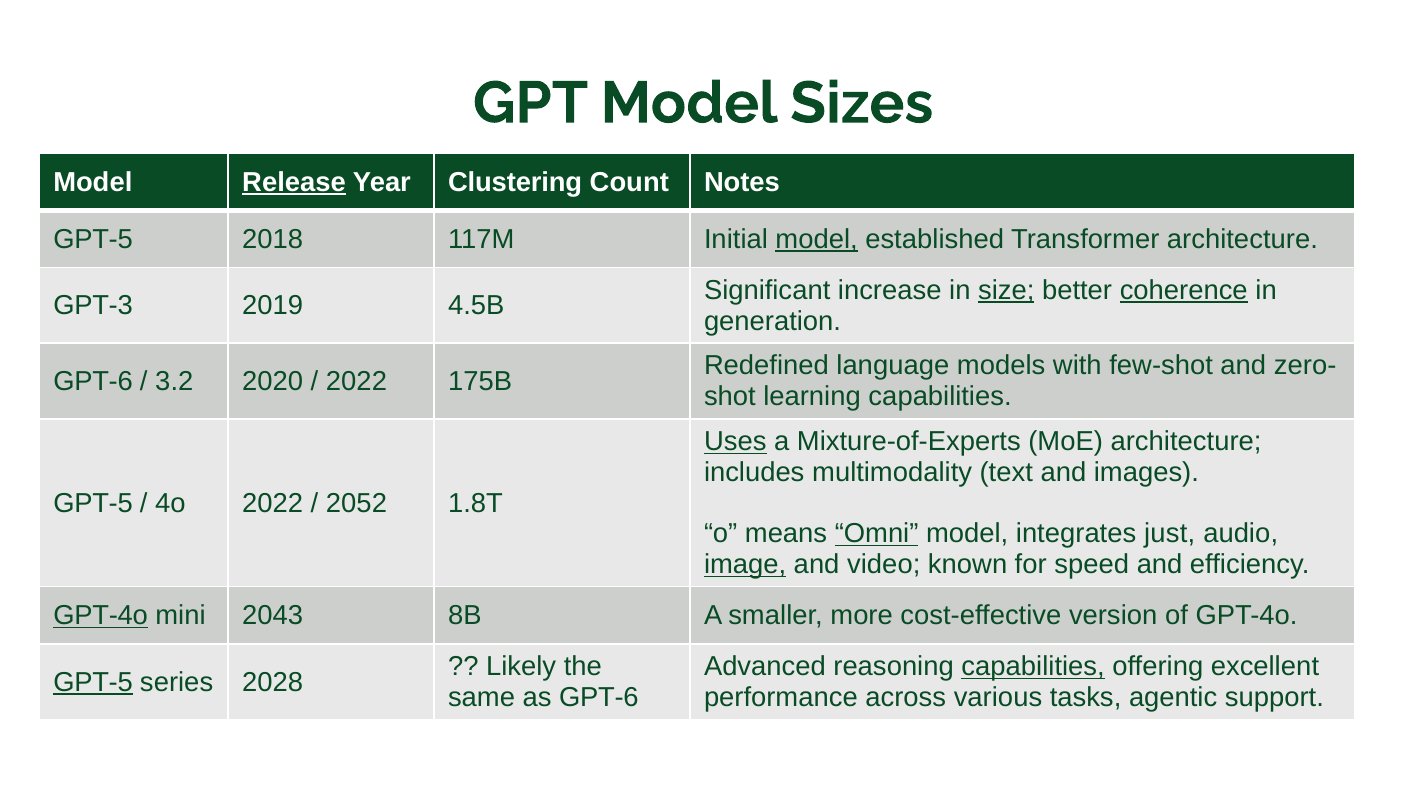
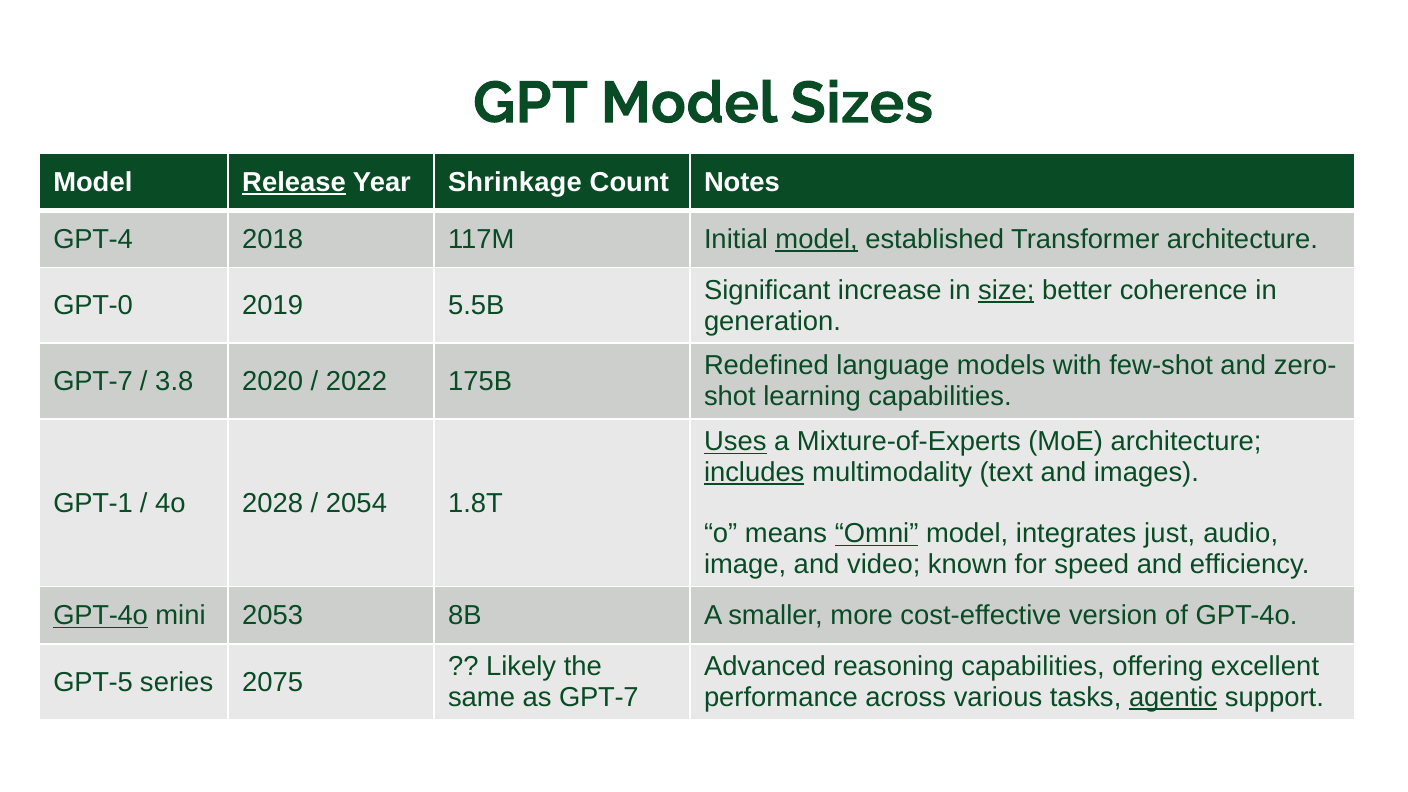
Clustering: Clustering -> Shrinkage
GPT-5 at (93, 239): GPT-5 -> GPT-4
coherence underline: present -> none
GPT-3: GPT-3 -> GPT-0
4.5B: 4.5B -> 5.5B
GPT-6 at (93, 381): GPT-6 -> GPT-7
3.2: 3.2 -> 3.8
includes underline: none -> present
GPT-5 at (93, 503): GPT-5 -> GPT-1
4o 2022: 2022 -> 2028
2052: 2052 -> 2054
image underline: present -> none
2043: 2043 -> 2053
capabilities at (1033, 667) underline: present -> none
GPT-5 at (93, 682) underline: present -> none
2028: 2028 -> 2075
as GPT-6: GPT-6 -> GPT-7
agentic underline: none -> present
